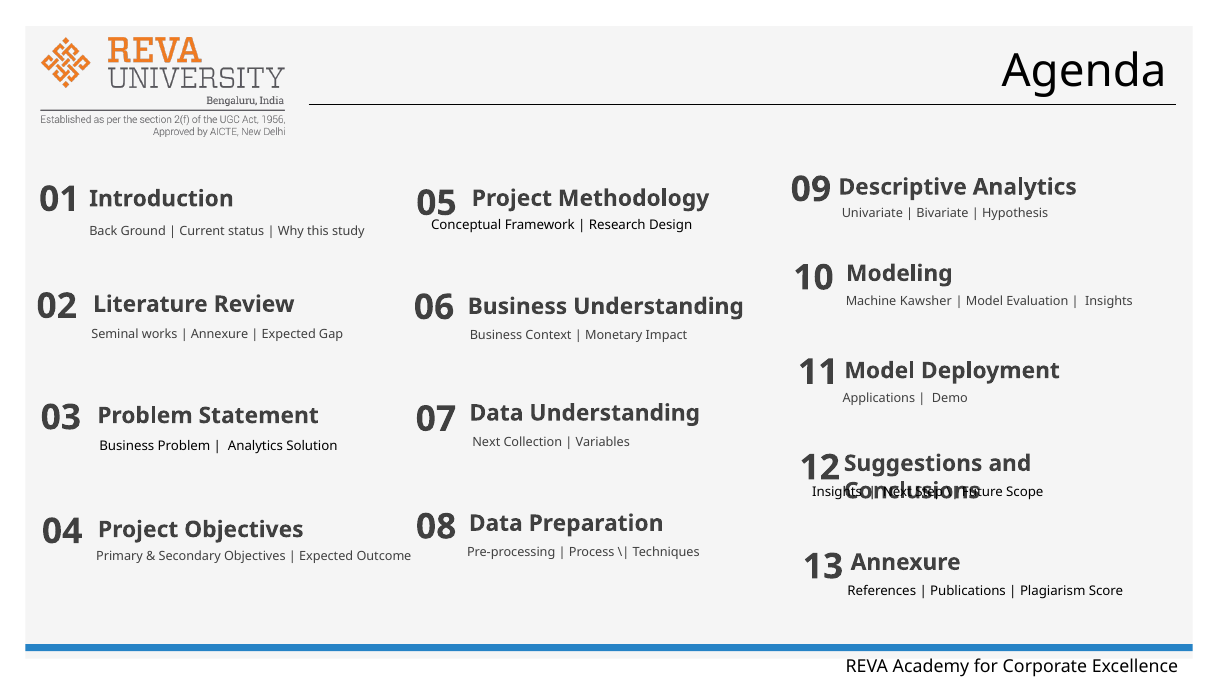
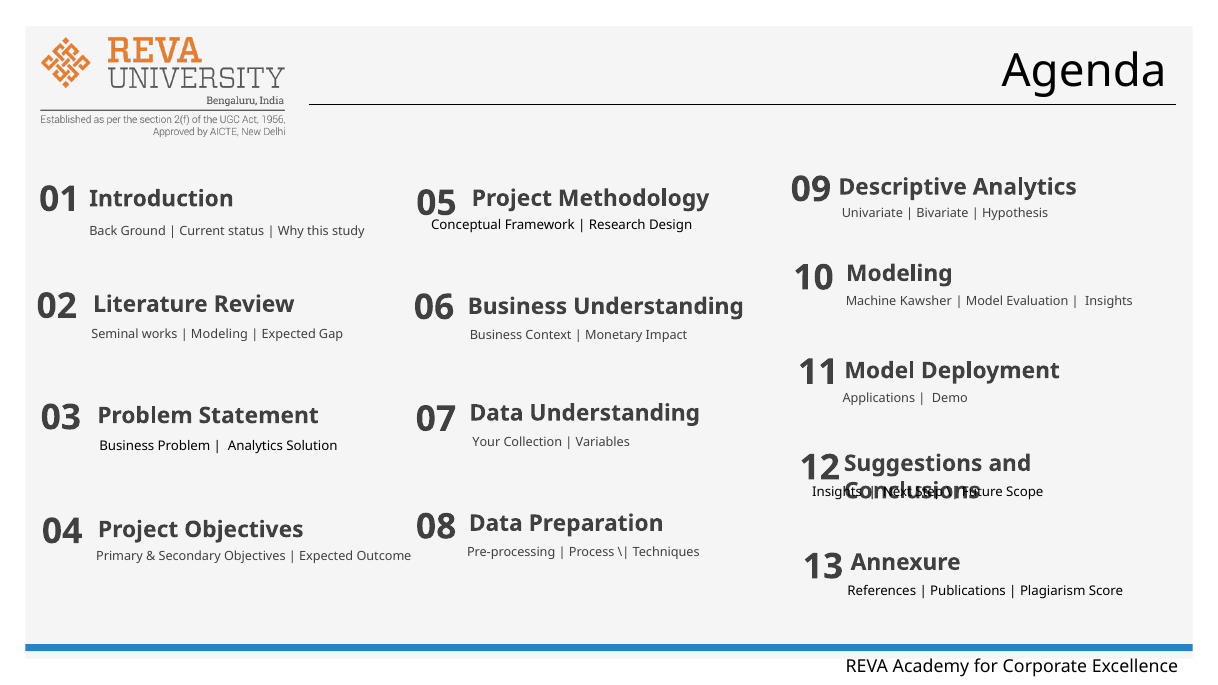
Annexure at (220, 334): Annexure -> Modeling
Solution Next: Next -> Your
